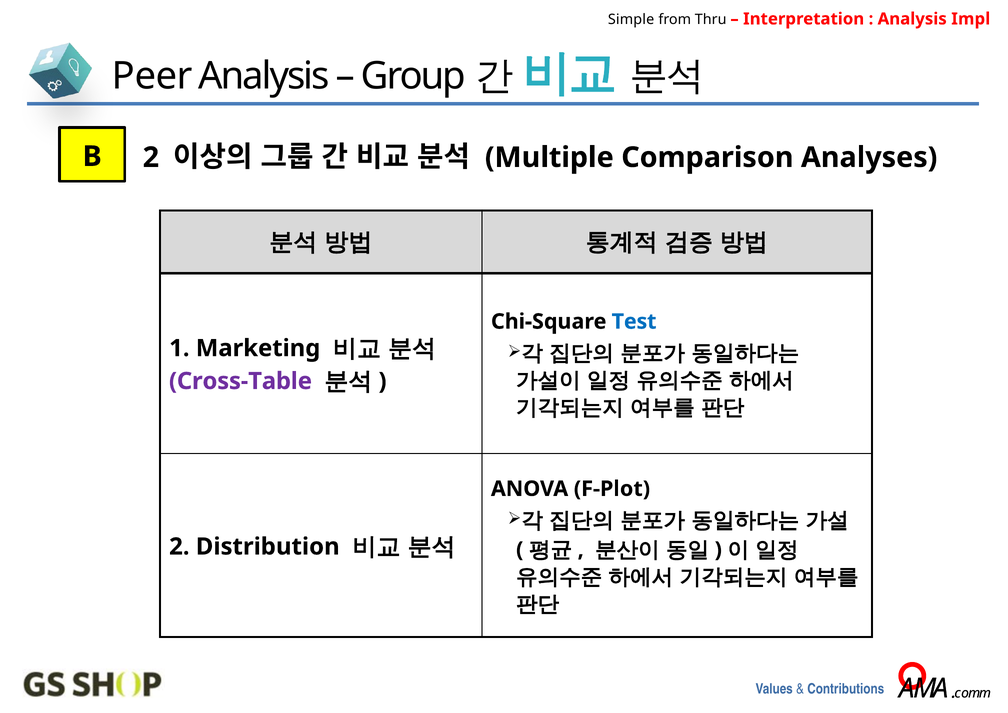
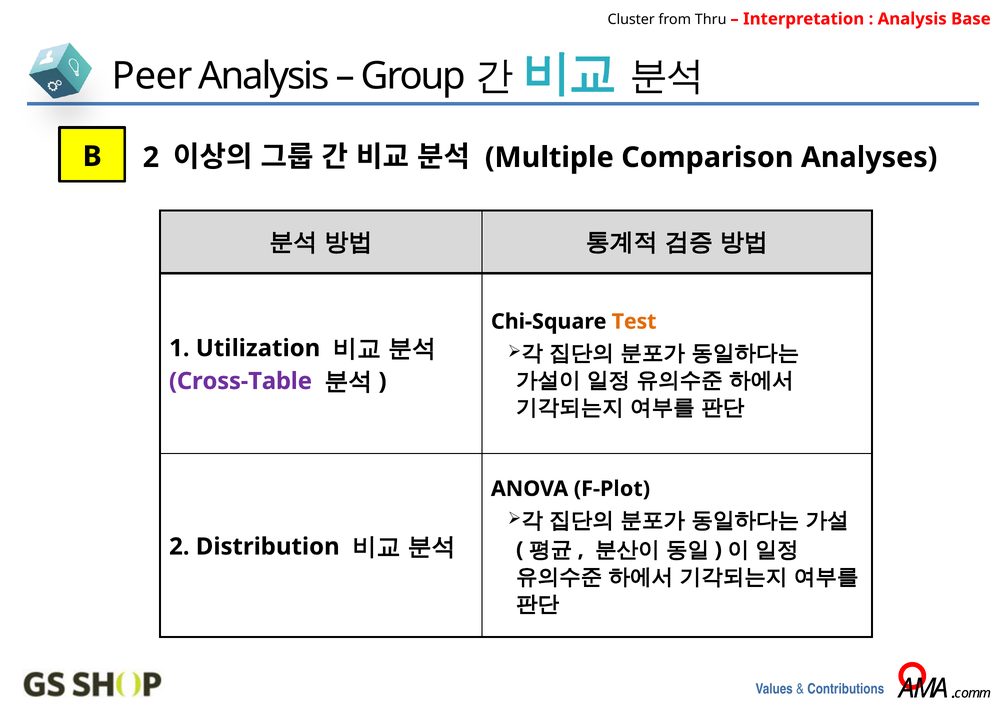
Simple: Simple -> Cluster
Impl: Impl -> Base
Test colour: blue -> orange
Marketing: Marketing -> Utilization
